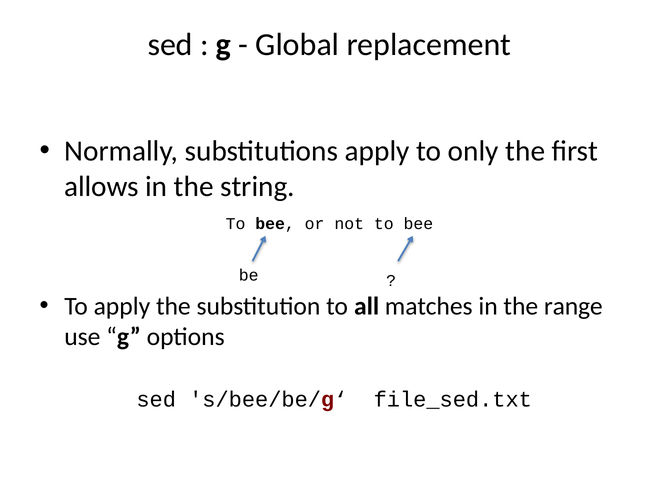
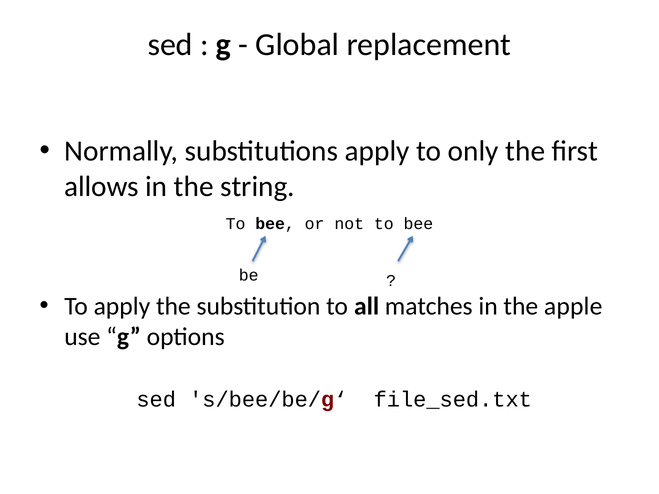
range: range -> apple
